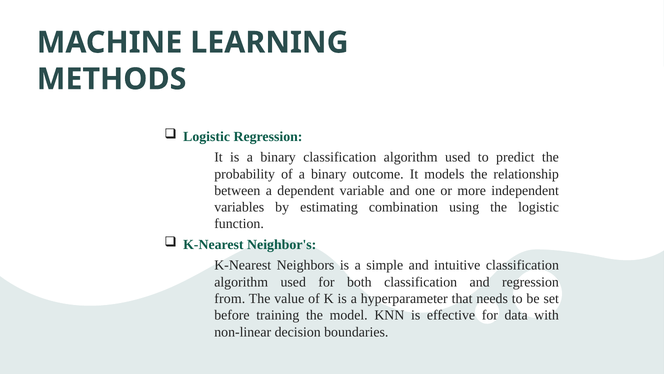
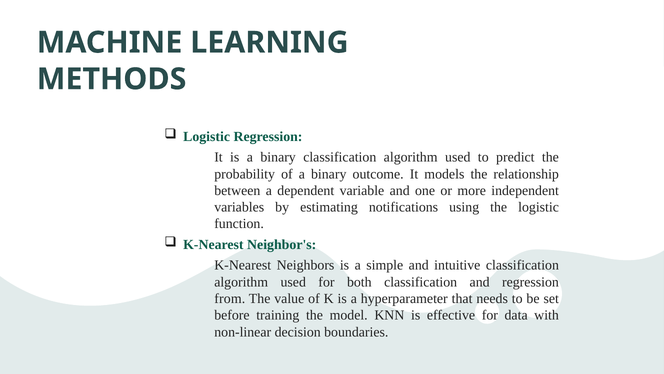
combination: combination -> notifications
